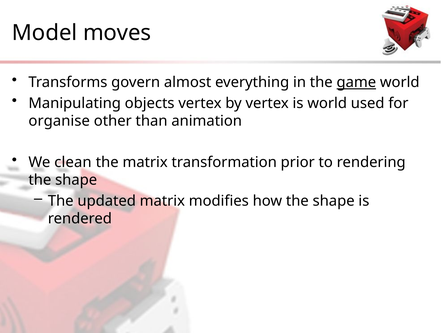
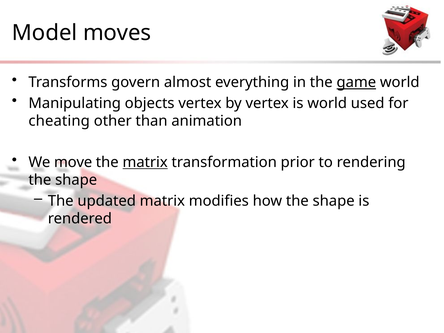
organise: organise -> cheating
clean: clean -> move
matrix at (145, 162) underline: none -> present
